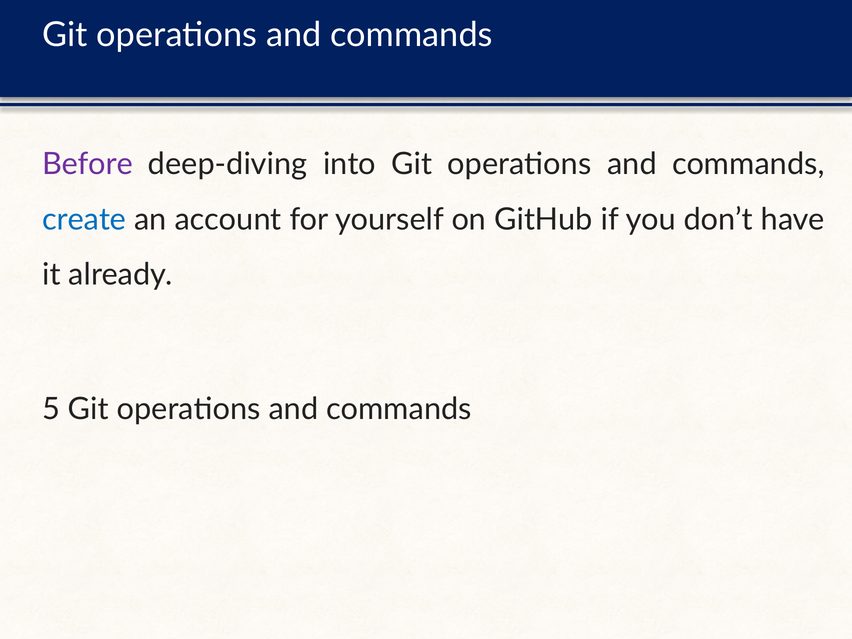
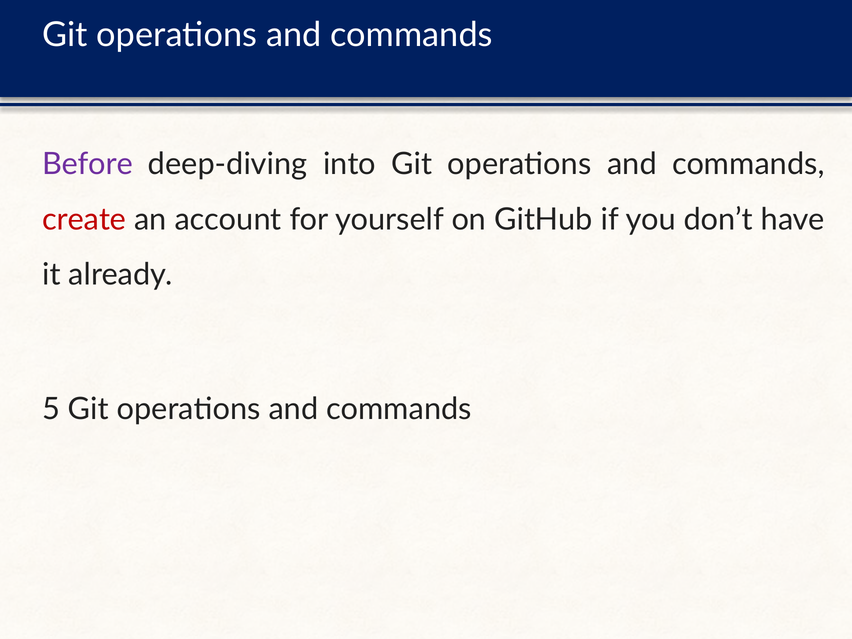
create colour: blue -> red
